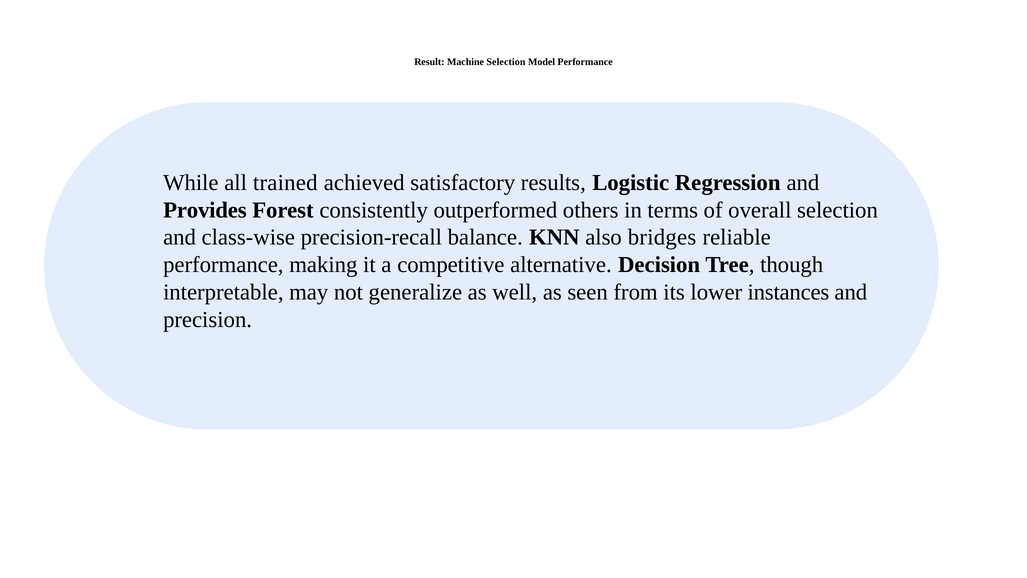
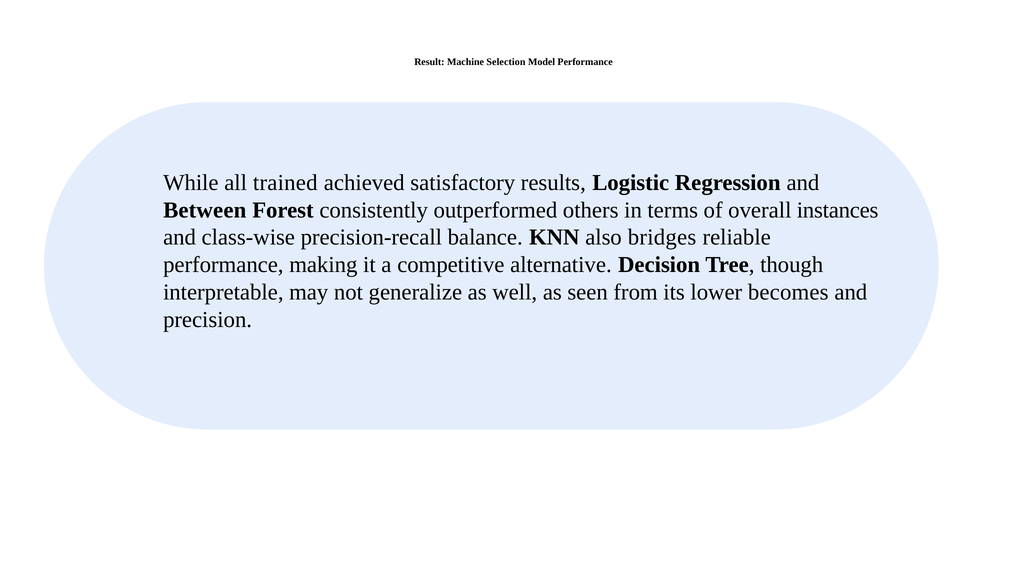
Provides: Provides -> Between
overall selection: selection -> instances
instances: instances -> becomes
